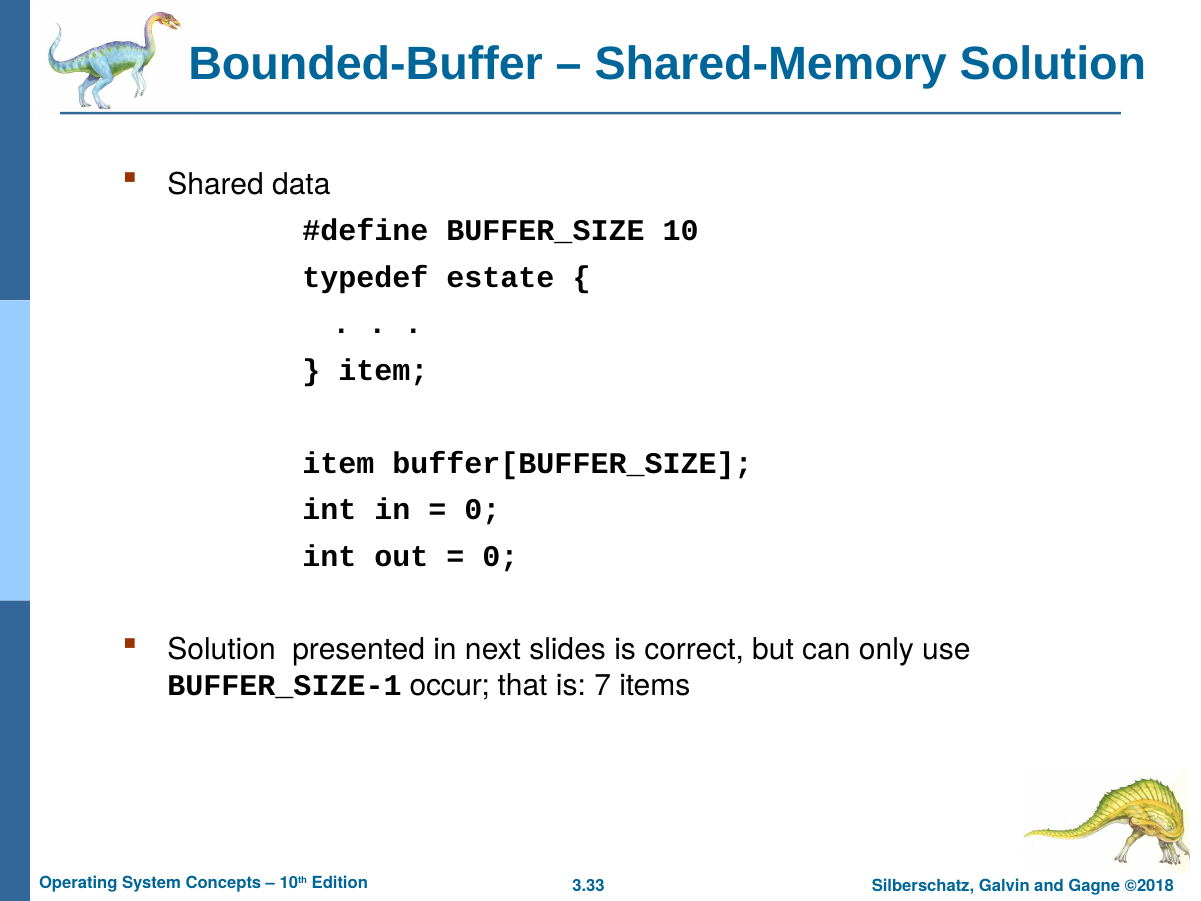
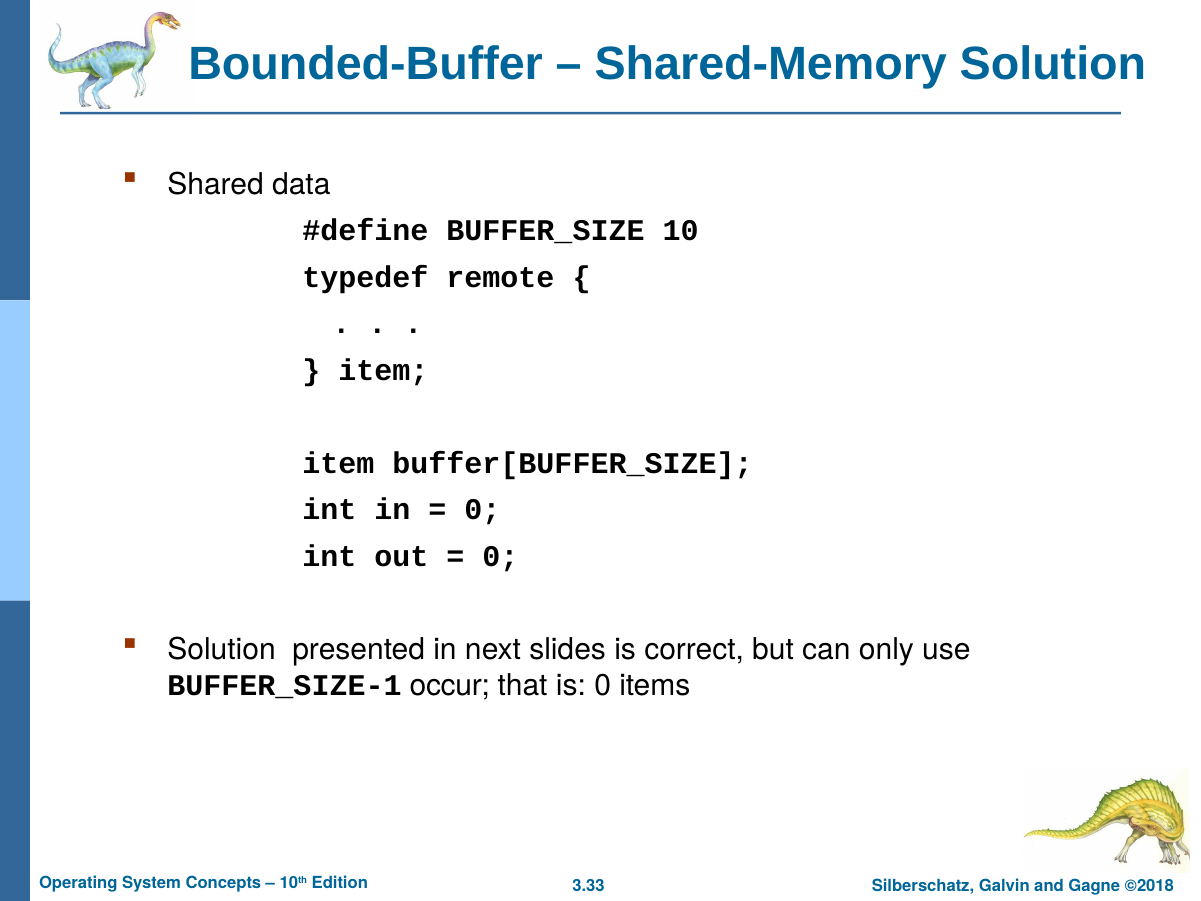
estate: estate -> remote
is 7: 7 -> 0
